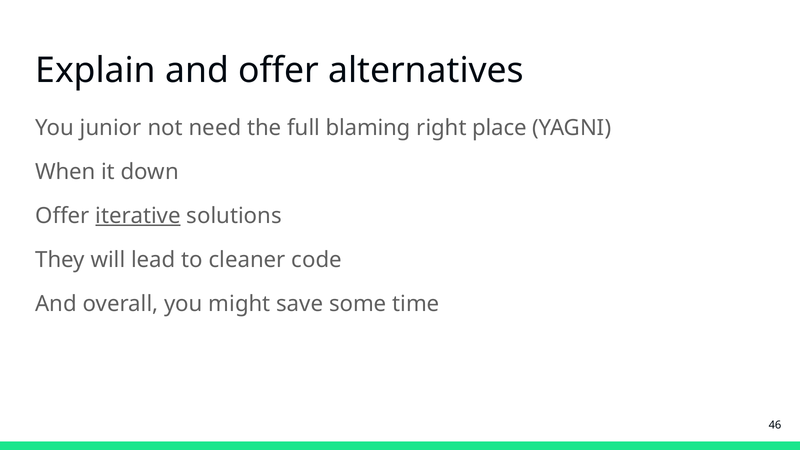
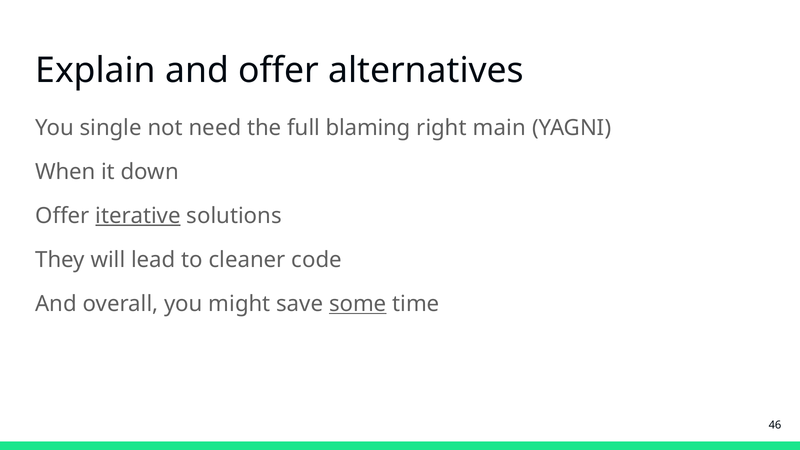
junior: junior -> single
place: place -> main
some underline: none -> present
